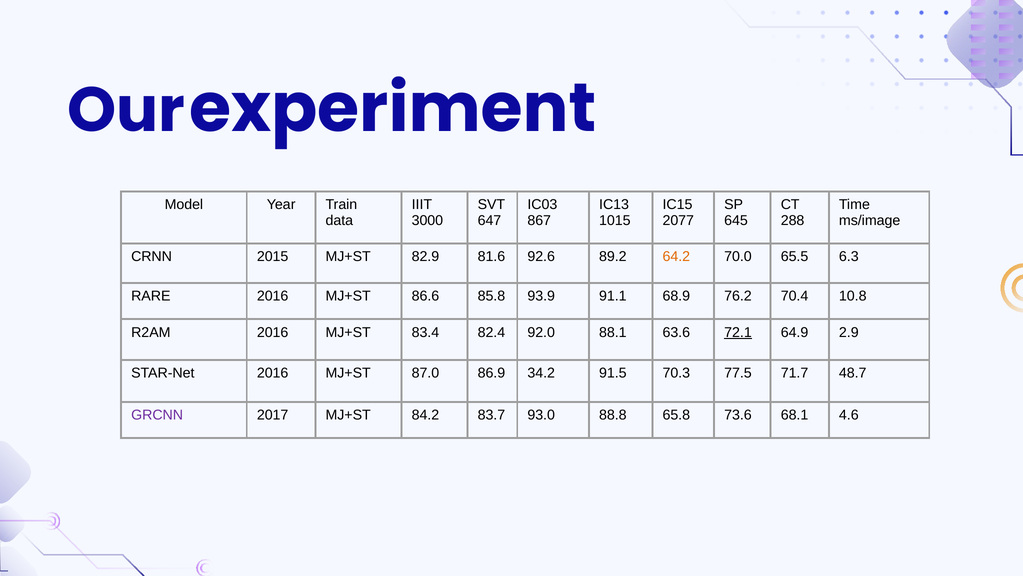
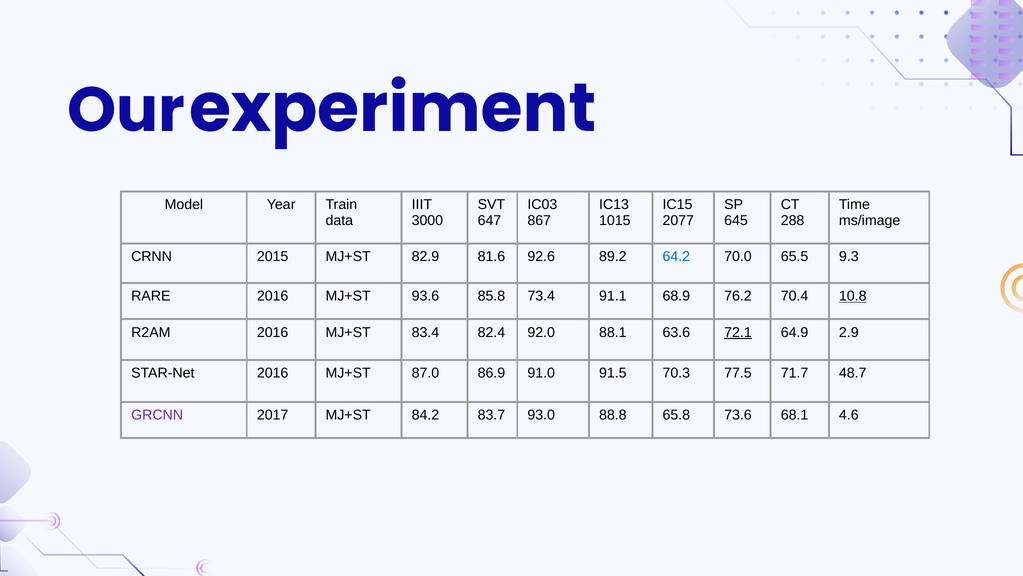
64.2 colour: orange -> blue
6.3: 6.3 -> 9.3
86.6: 86.6 -> 93.6
93.9: 93.9 -> 73.4
10.8 underline: none -> present
34.2: 34.2 -> 91.0
